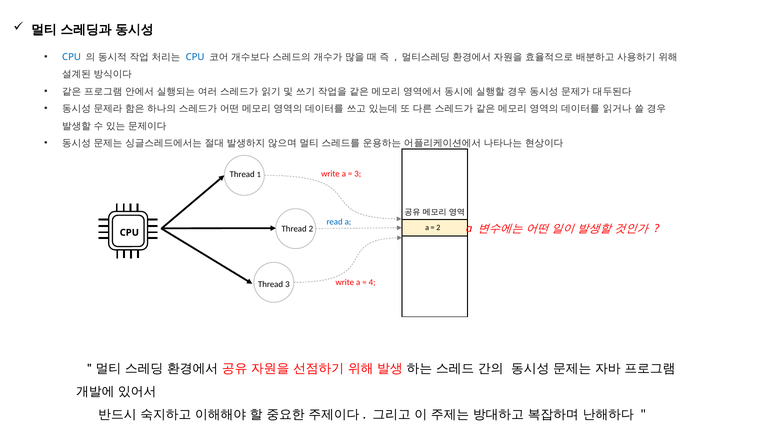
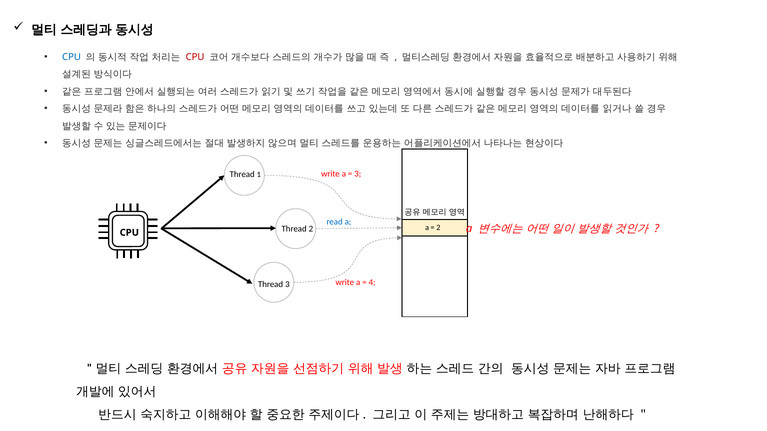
CPU at (195, 57) colour: blue -> red
